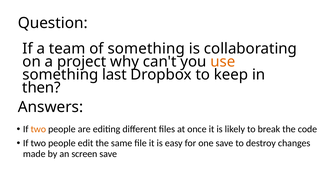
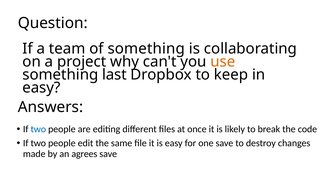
then at (41, 88): then -> easy
two at (38, 129) colour: orange -> blue
screen: screen -> agrees
